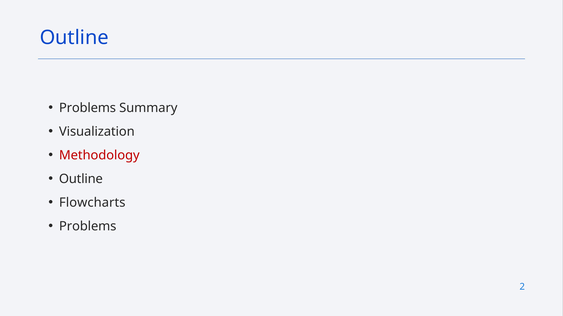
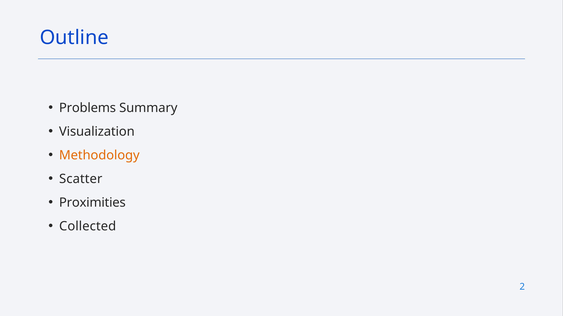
Methodology colour: red -> orange
Outline at (81, 179): Outline -> Scatter
Flowcharts: Flowcharts -> Proximities
Problems at (88, 227): Problems -> Collected
